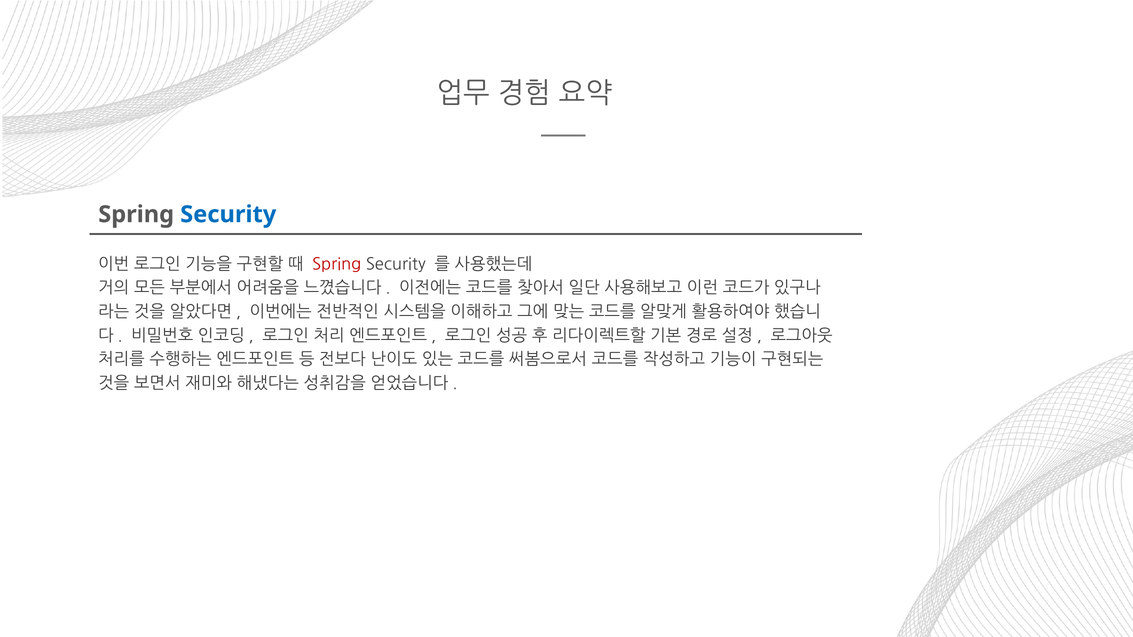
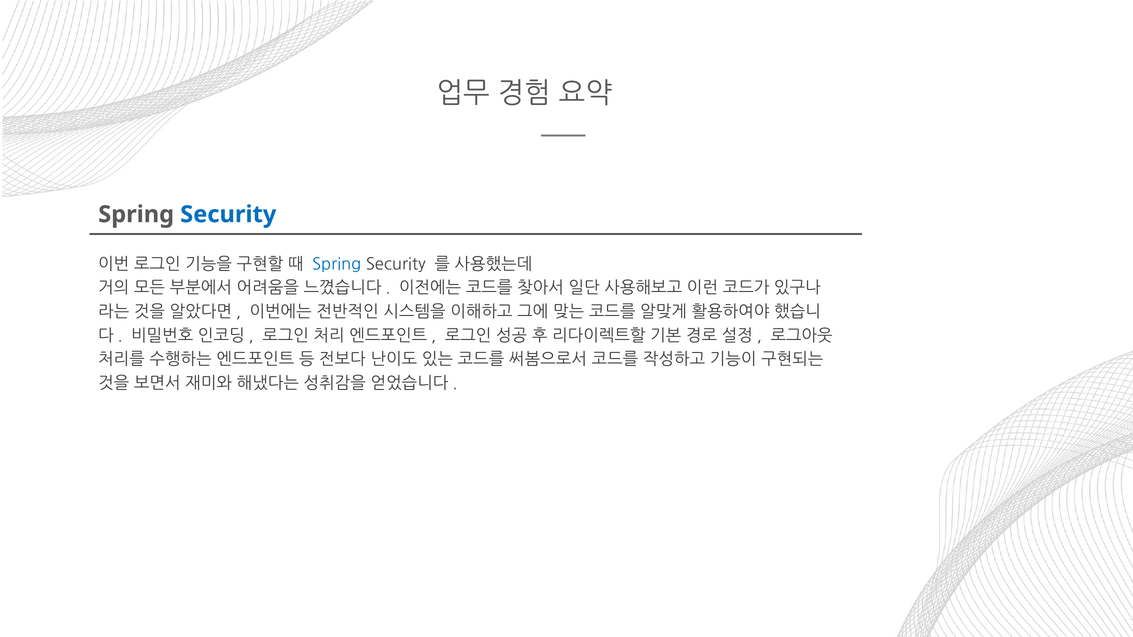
Spring at (337, 264) colour: red -> blue
